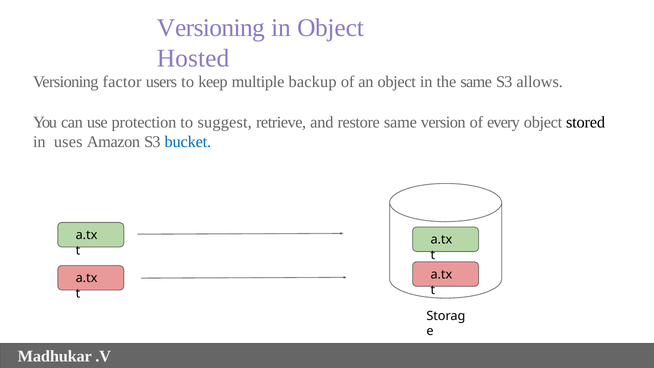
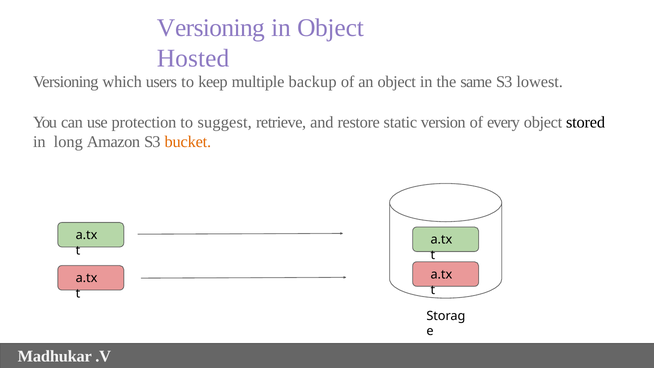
factor: factor -> which
allows: allows -> lowest
restore same: same -> static
uses: uses -> long
bucket colour: blue -> orange
